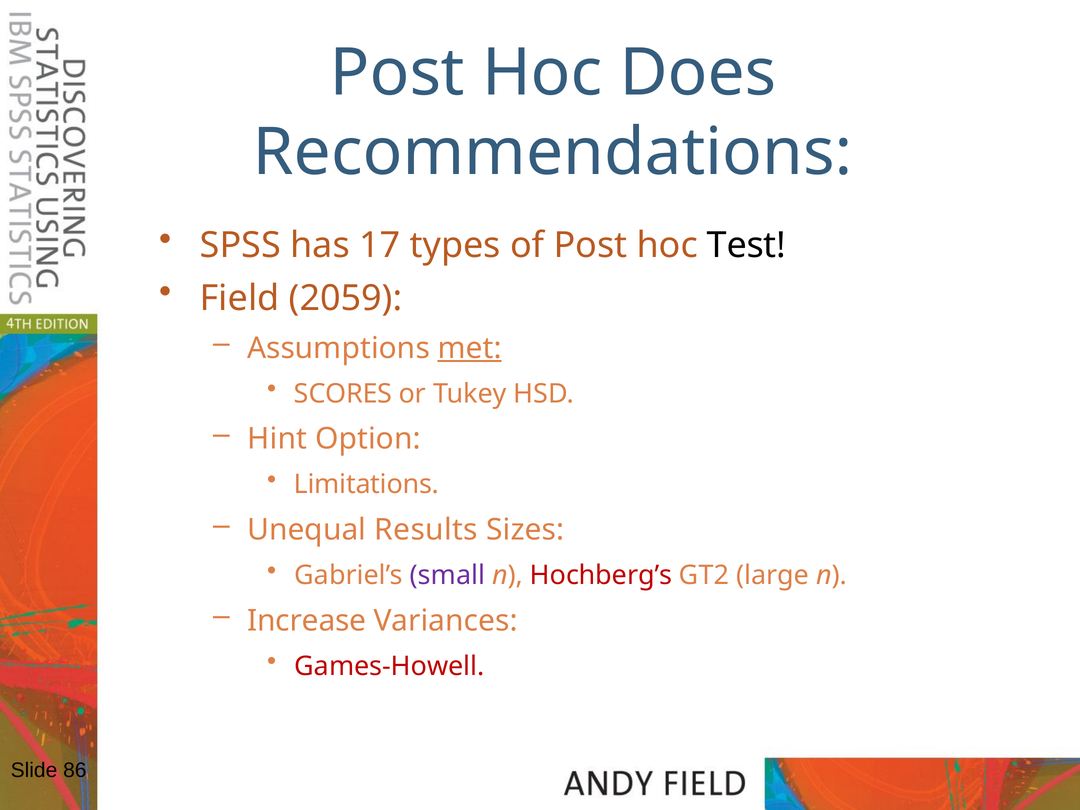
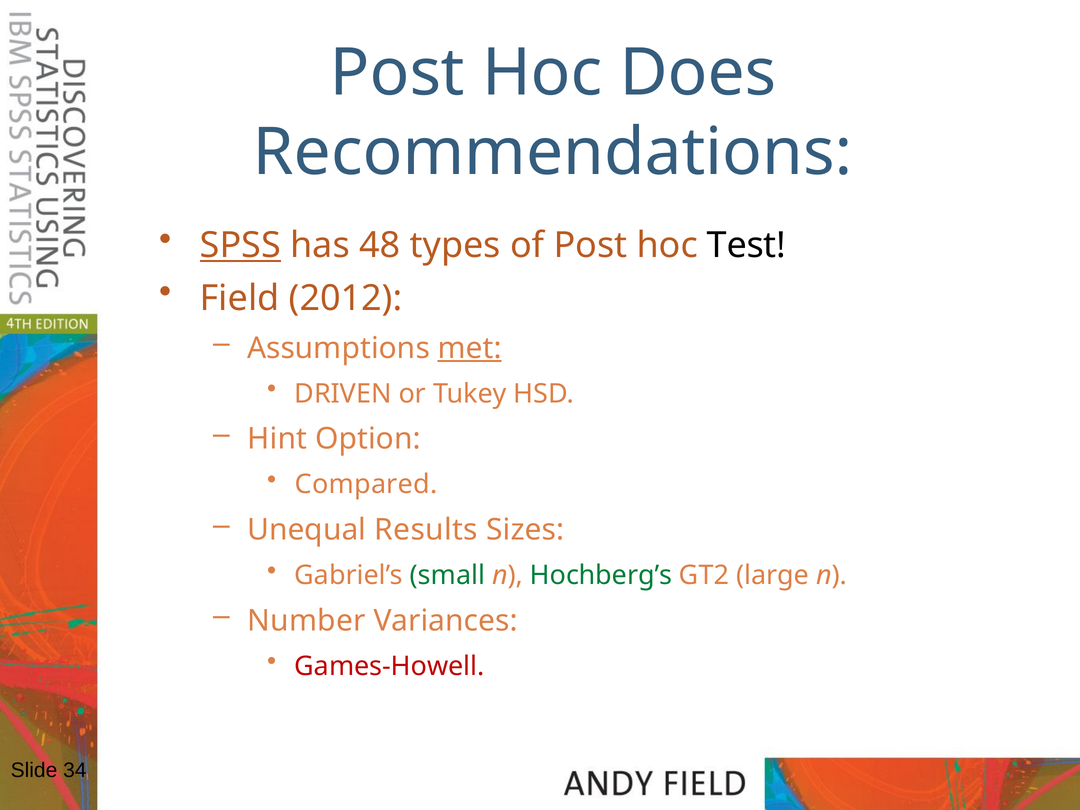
SPSS underline: none -> present
17: 17 -> 48
2059: 2059 -> 2012
SCORES: SCORES -> DRIVEN
Limitations: Limitations -> Compared
small colour: purple -> green
Hochberg’s colour: red -> green
Increase: Increase -> Number
86: 86 -> 34
